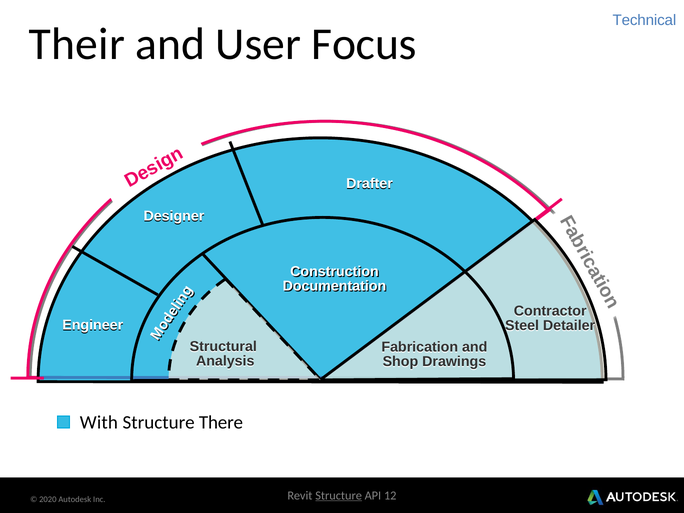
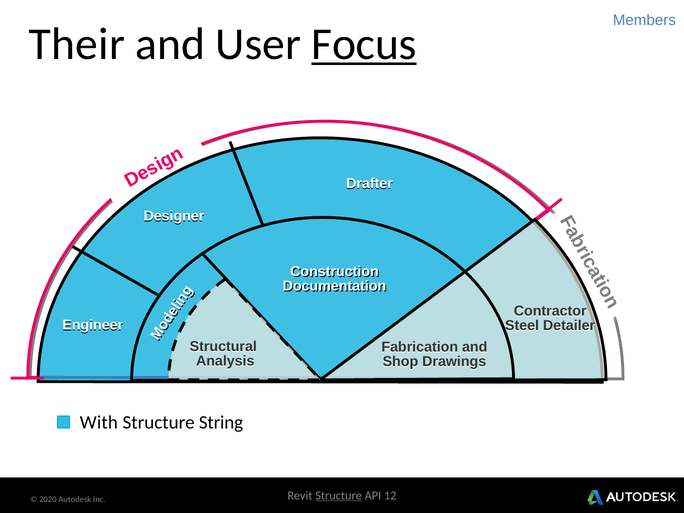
Technical: Technical -> Members
Focus underline: none -> present
There: There -> String
